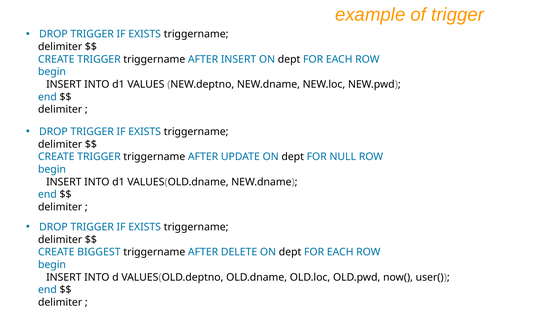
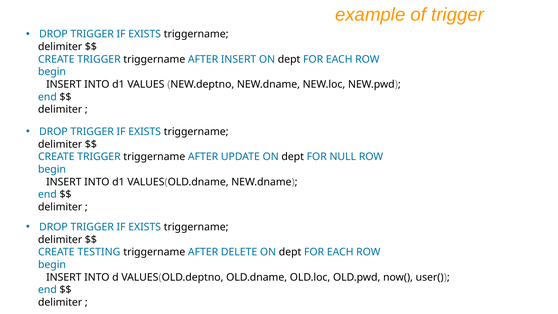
BIGGEST: BIGGEST -> TESTING
